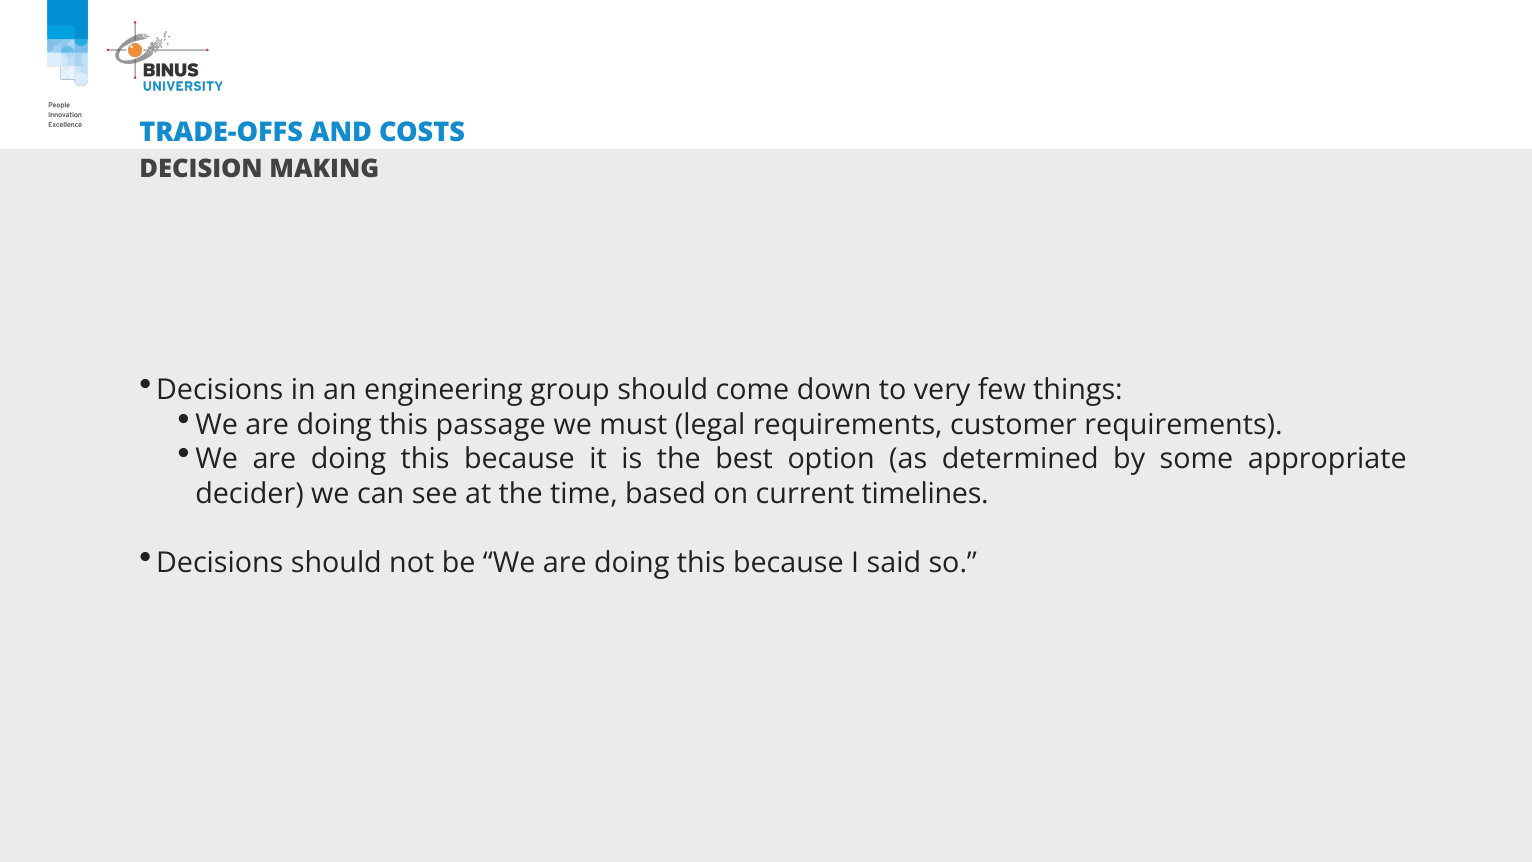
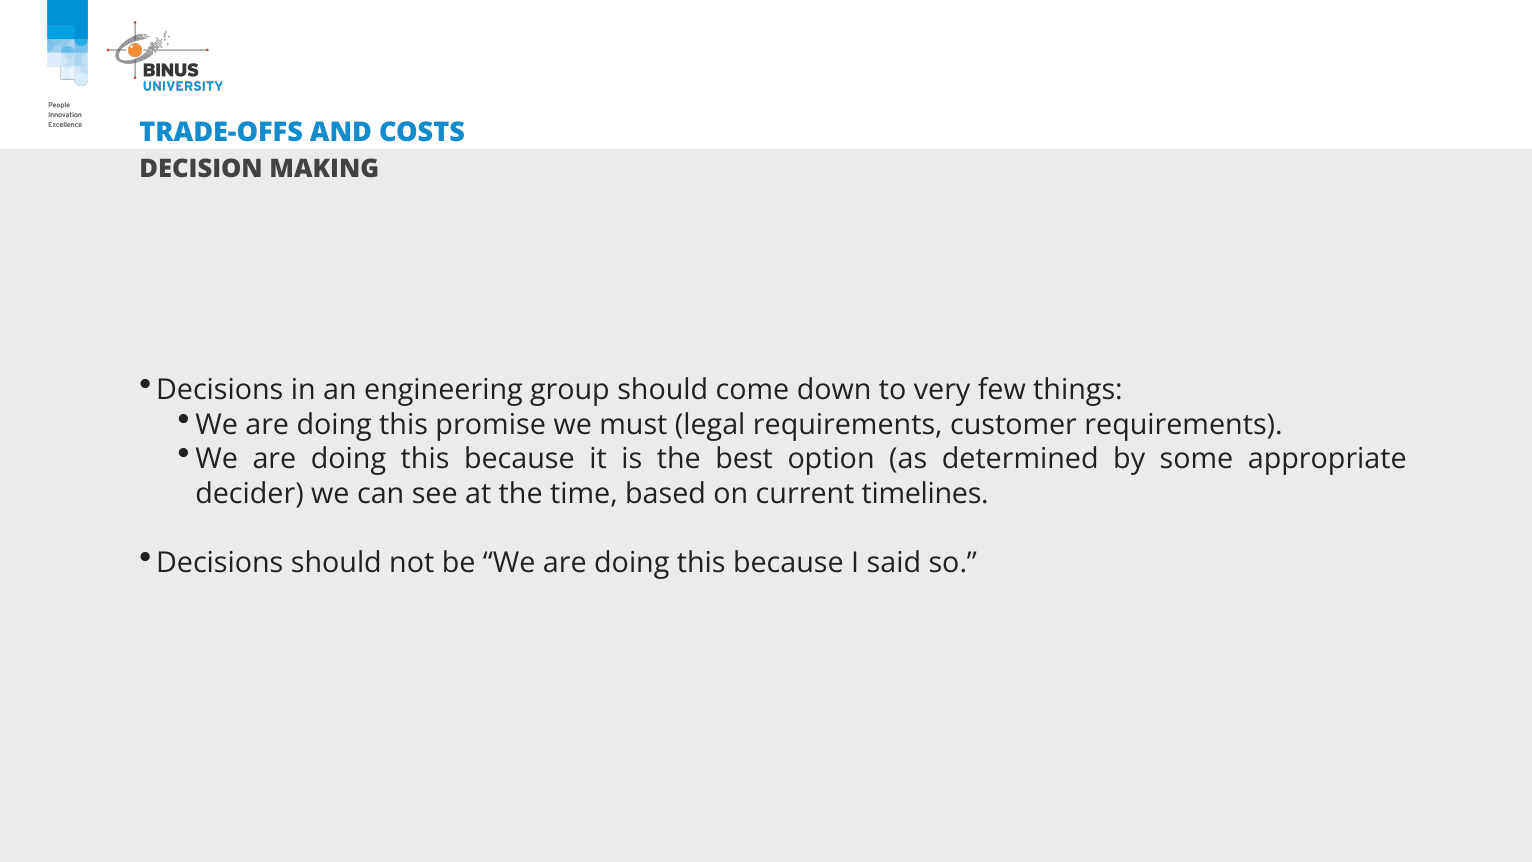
passage: passage -> promise
